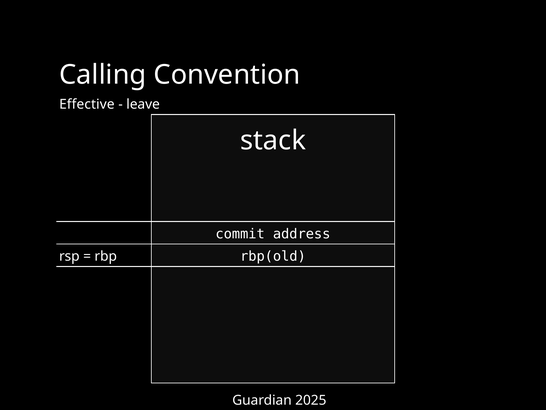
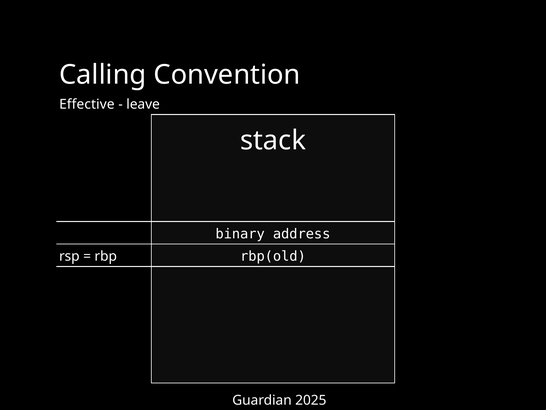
commit: commit -> binary
